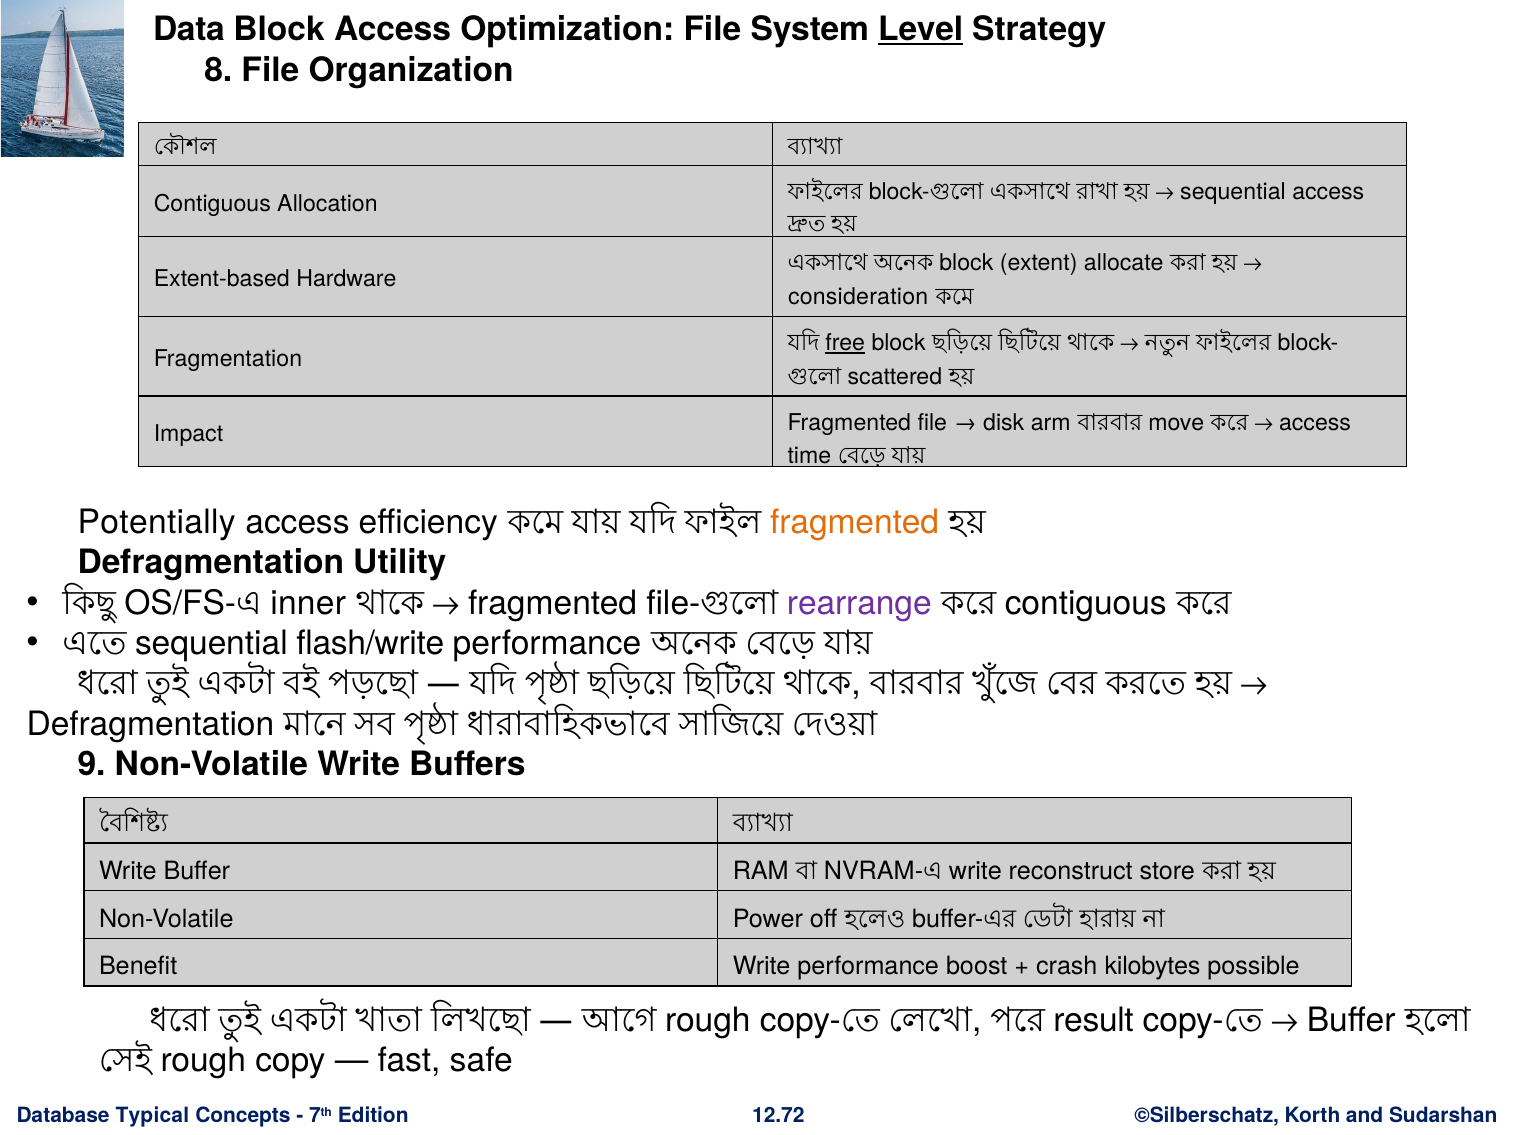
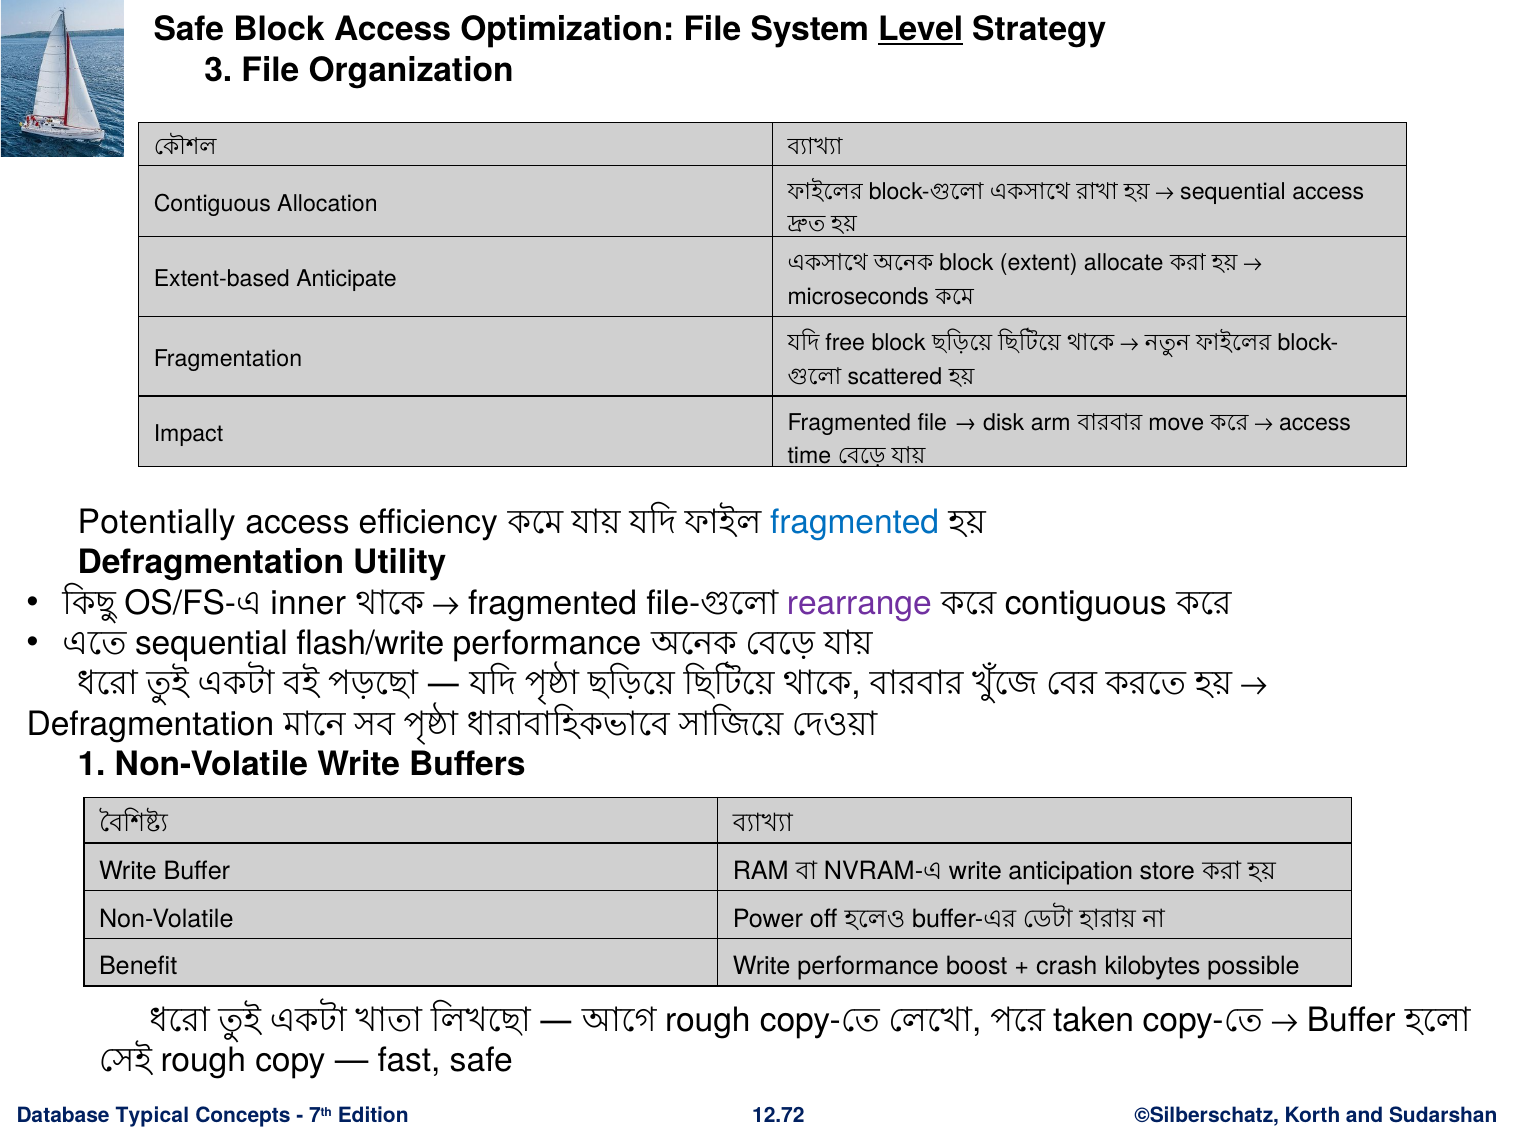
Data at (189, 30): Data -> Safe
8: 8 -> 3
Hardware: Hardware -> Anticipate
consideration: consideration -> microseconds
free underline: present -> none
fragmented at (855, 522) colour: orange -> blue
9: 9 -> 1
reconstruct: reconstruct -> anticipation
result: result -> taken
